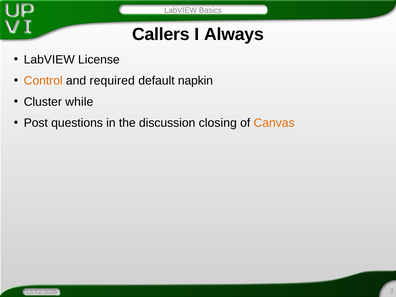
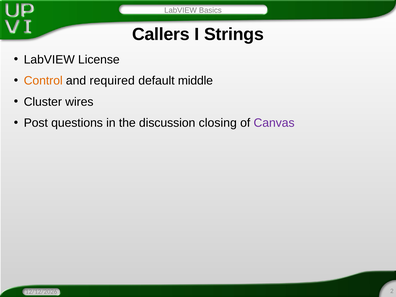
Always: Always -> Strings
napkin: napkin -> middle
while: while -> wires
Canvas colour: orange -> purple
